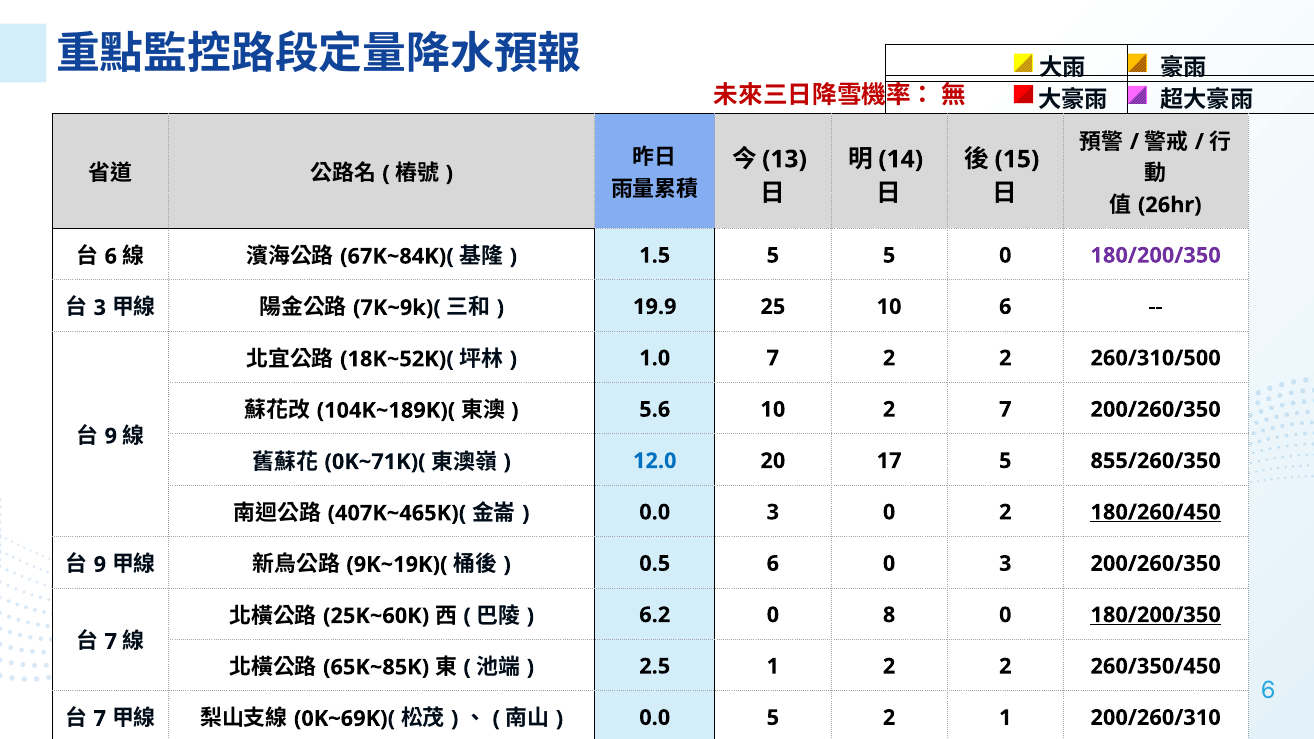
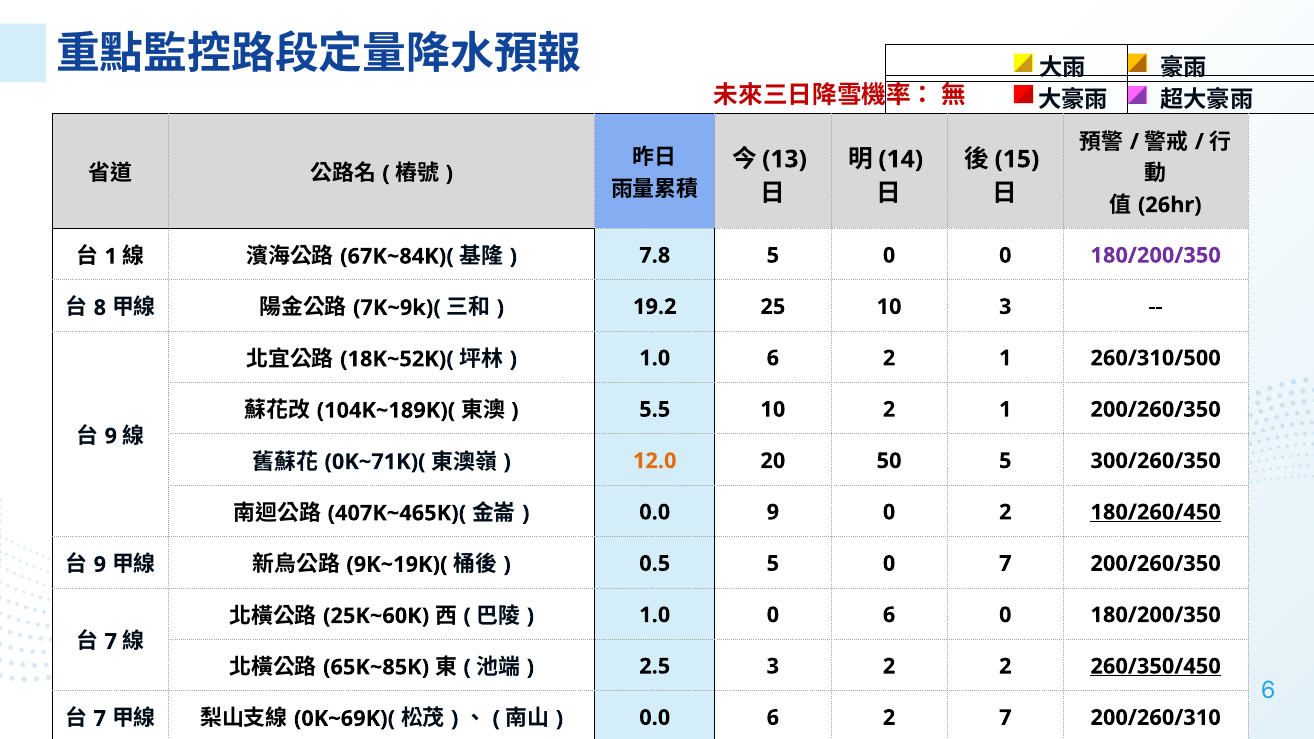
6 at (111, 256): 6 -> 1
1.5: 1.5 -> 7.8
5 at (889, 255): 5 -> 0
3 at (100, 308): 3 -> 8
19.9: 19.9 -> 19.2
10 6: 6 -> 3
1.0 7: 7 -> 6
2 at (1005, 358): 2 -> 1
5.6: 5.6 -> 5.5
10 2 7: 7 -> 1
12.0 colour: blue -> orange
17: 17 -> 50
855/260/350: 855/260/350 -> 300/260/350
0.0 3: 3 -> 9
0.5 6: 6 -> 5
0 3: 3 -> 7
6.2 at (655, 615): 6.2 -> 1.0
0 8: 8 -> 6
180/200/350 at (1156, 615) underline: present -> none
2.5 1: 1 -> 3
260/350/450 underline: none -> present
0.0 5: 5 -> 6
2 1: 1 -> 7
